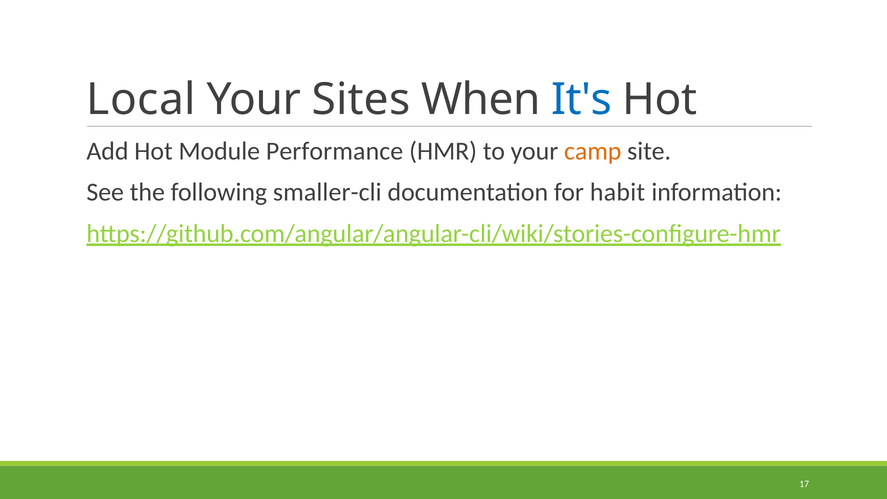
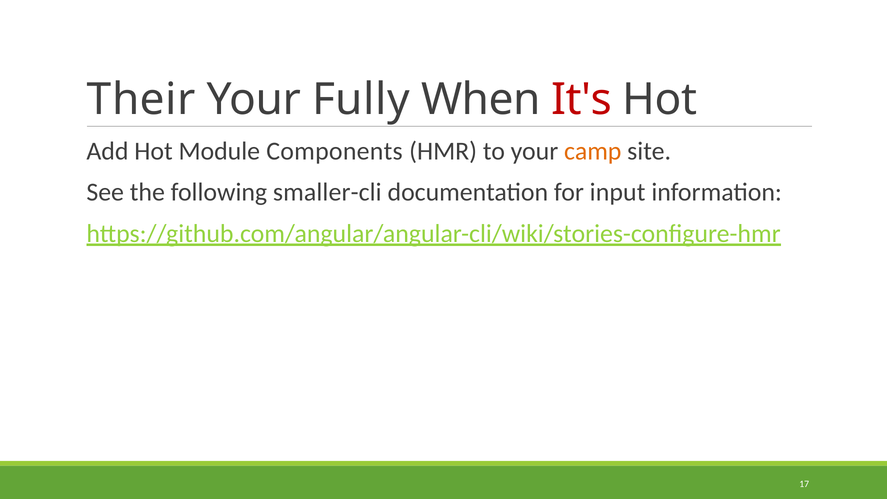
Local: Local -> Their
Sites: Sites -> Fully
It's colour: blue -> red
Performance: Performance -> Components
habit: habit -> input
